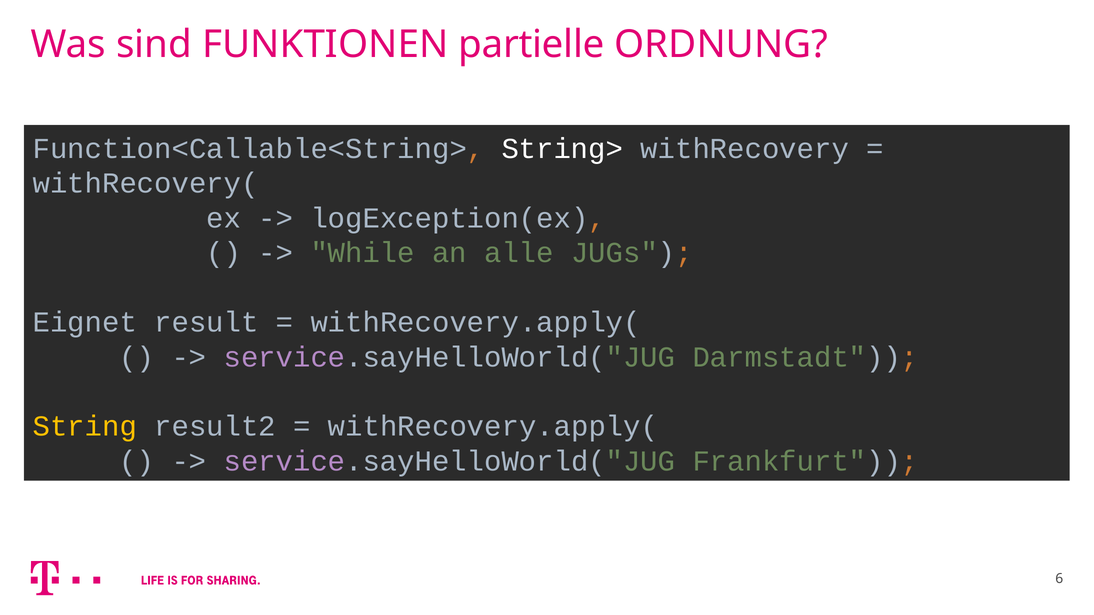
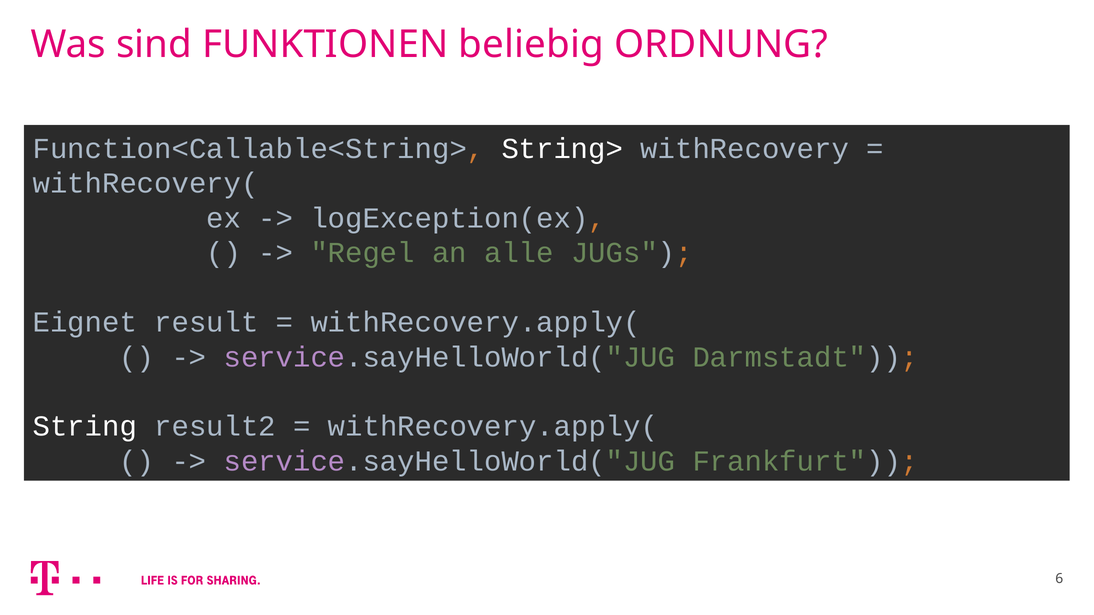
partielle: partielle -> beliebig
While: While -> Regel
String colour: yellow -> white
